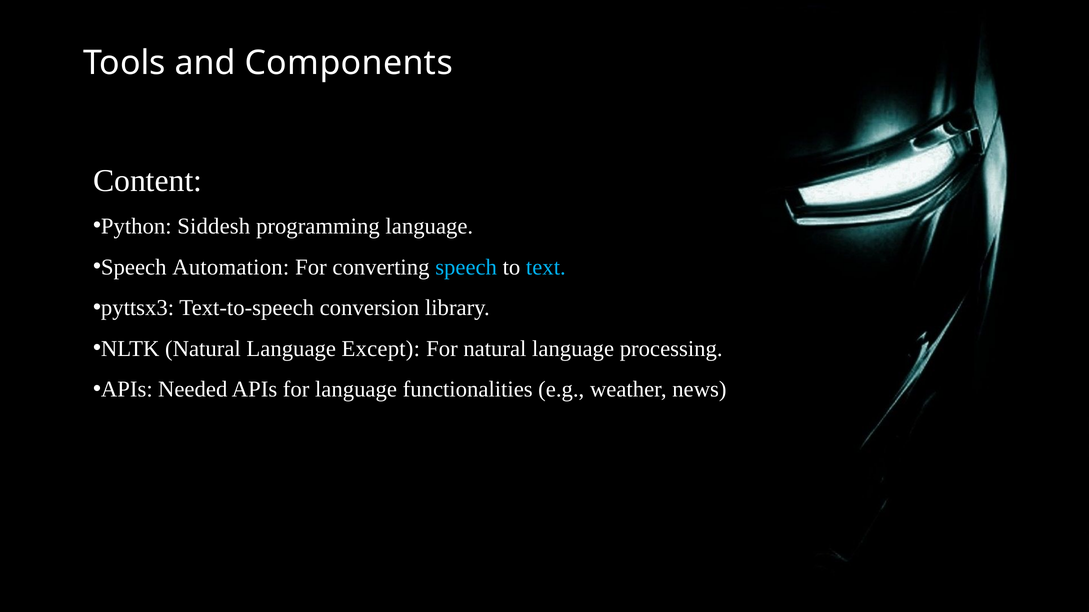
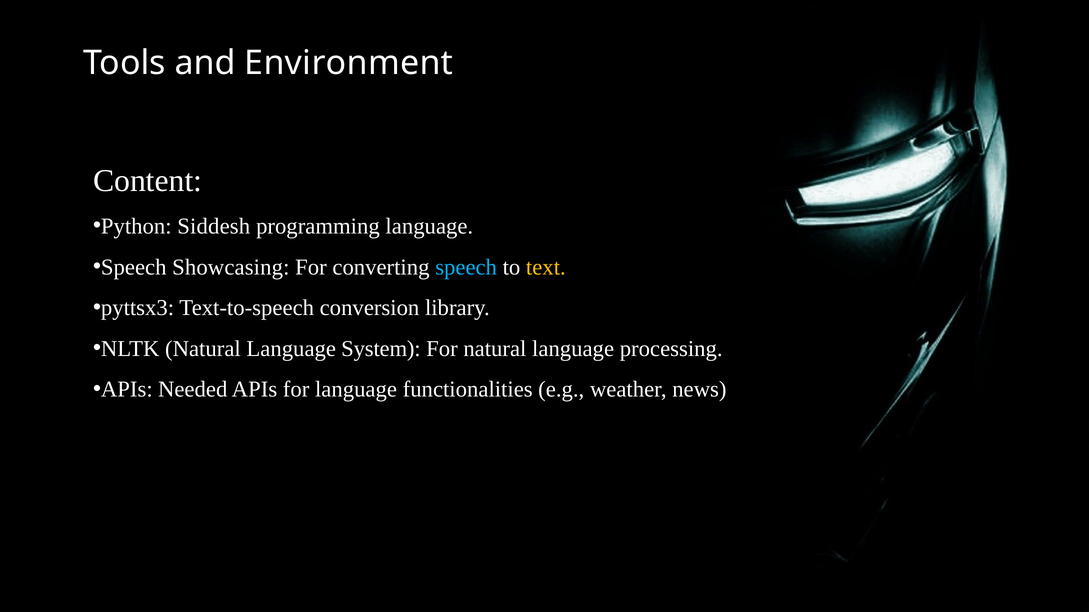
Components: Components -> Environment
Automation: Automation -> Showcasing
text colour: light blue -> yellow
Except: Except -> System
